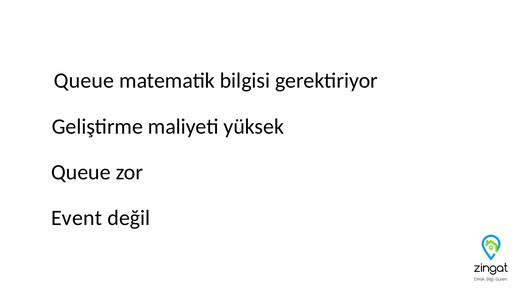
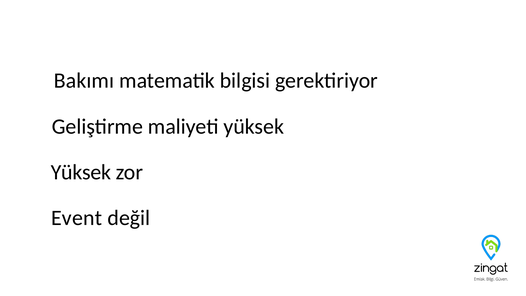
Queue at (84, 81): Queue -> Bakımı
Queue at (81, 172): Queue -> Yüksek
